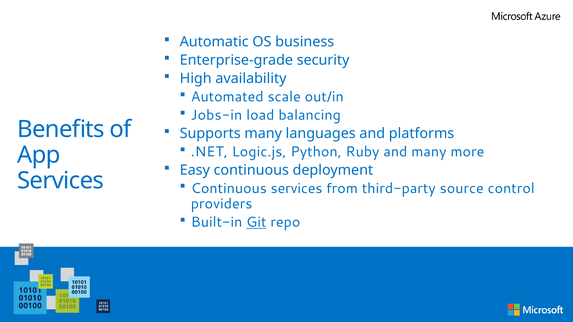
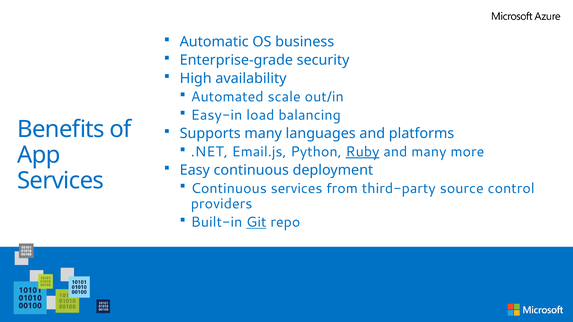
Jobs-in: Jobs-in -> Easy-in
Logic.js: Logic.js -> Email.js
Ruby underline: none -> present
